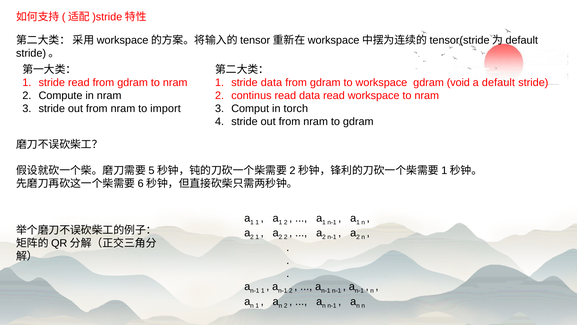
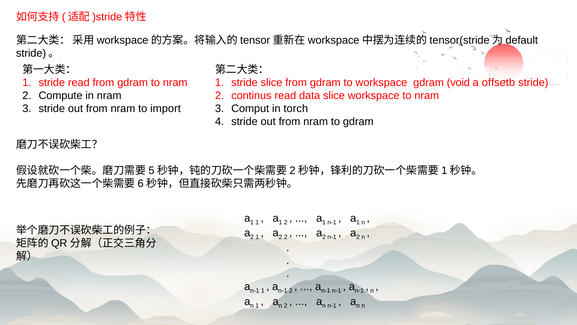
stride data: data -> slice
default: default -> offsetb
data read: read -> slice
